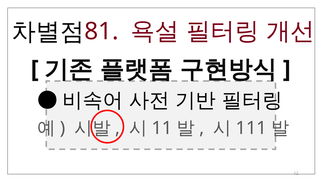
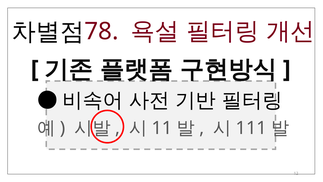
81: 81 -> 78
